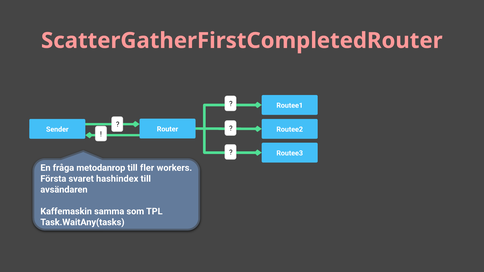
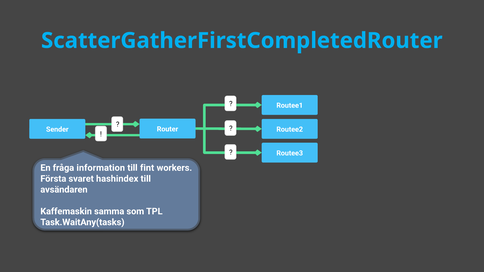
ScatterGatherFirstCompletedRouter colour: pink -> light blue
metodanrop: metodanrop -> information
fler: fler -> fint
